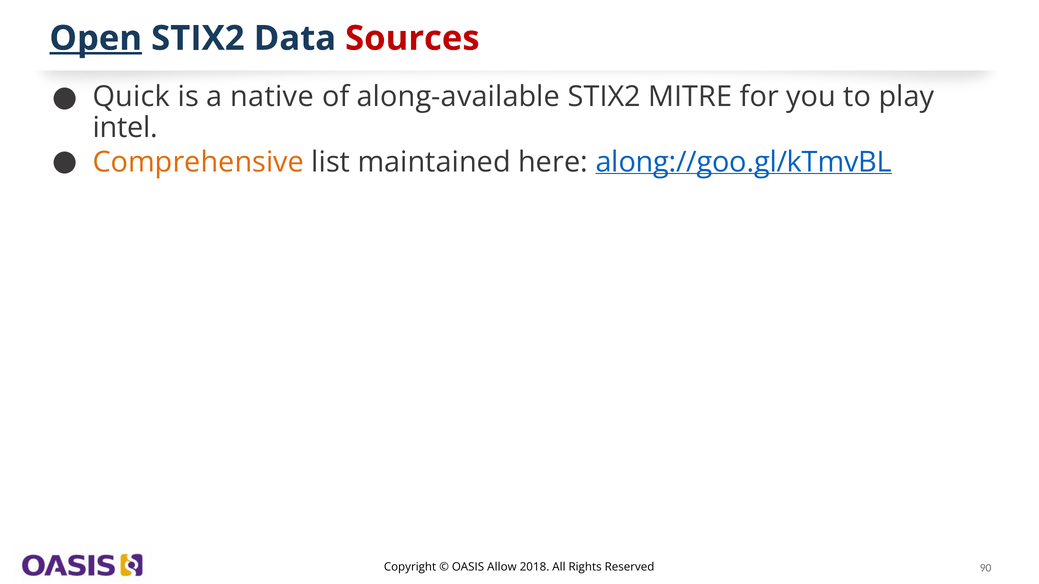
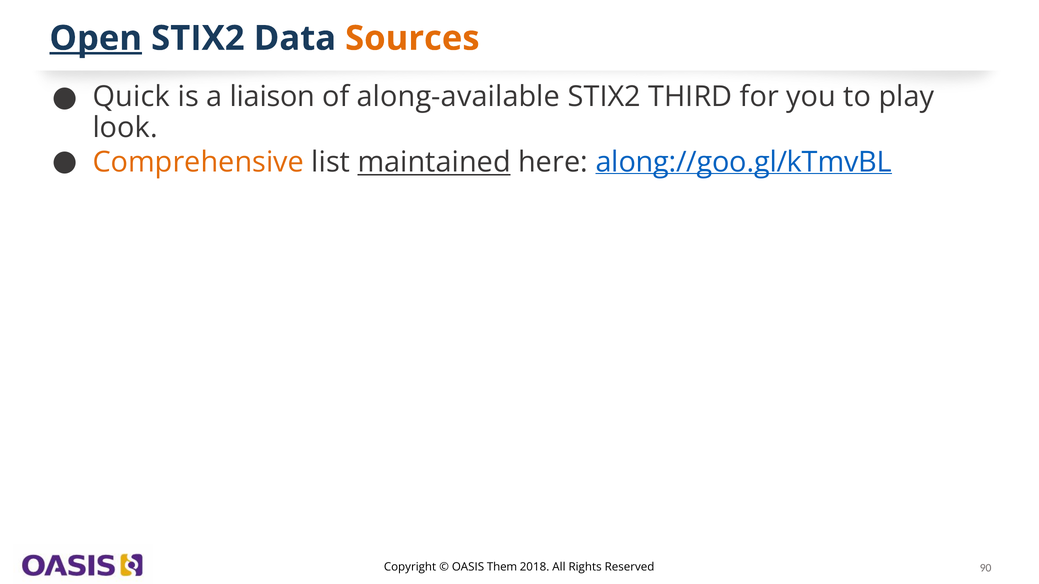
Sources colour: red -> orange
native: native -> liaison
MITRE: MITRE -> THIRD
intel: intel -> look
maintained underline: none -> present
Allow: Allow -> Them
